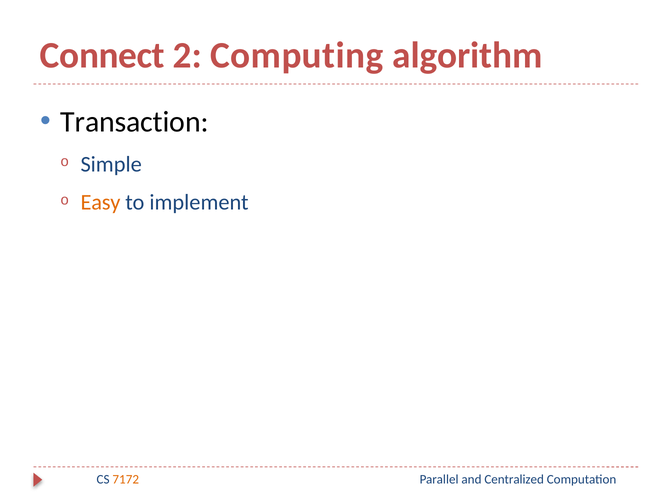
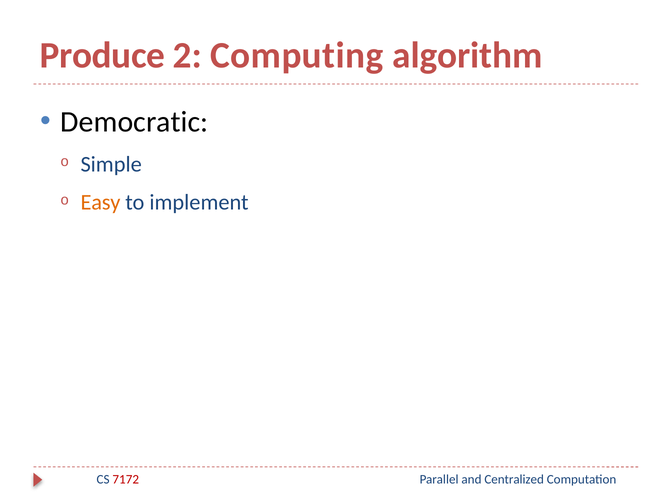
Connect: Connect -> Produce
Transaction: Transaction -> Democratic
7172 colour: orange -> red
